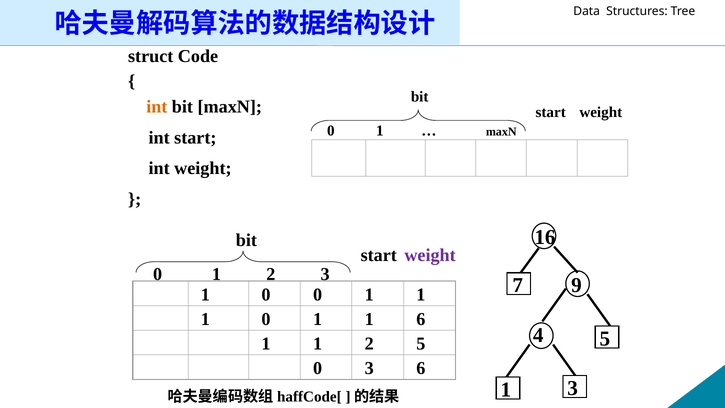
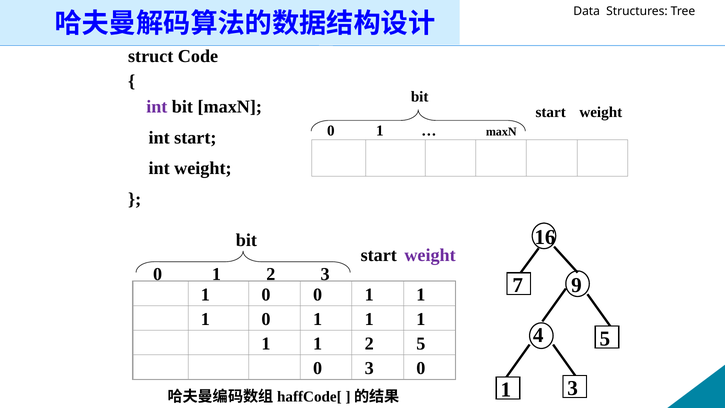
int at (157, 107) colour: orange -> purple
6 at (421, 319): 6 -> 1
3 6: 6 -> 0
